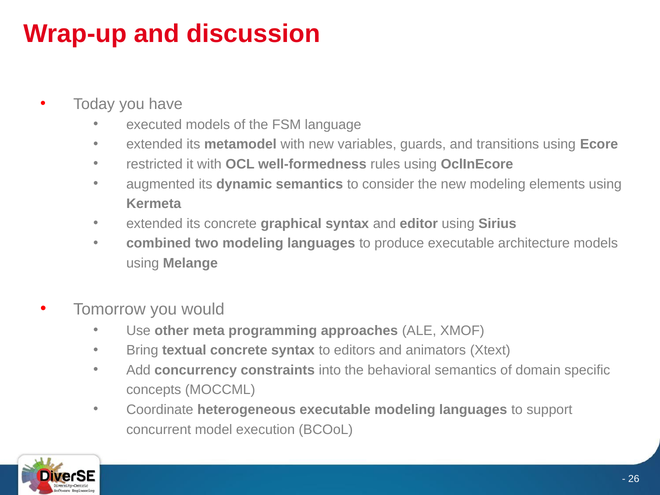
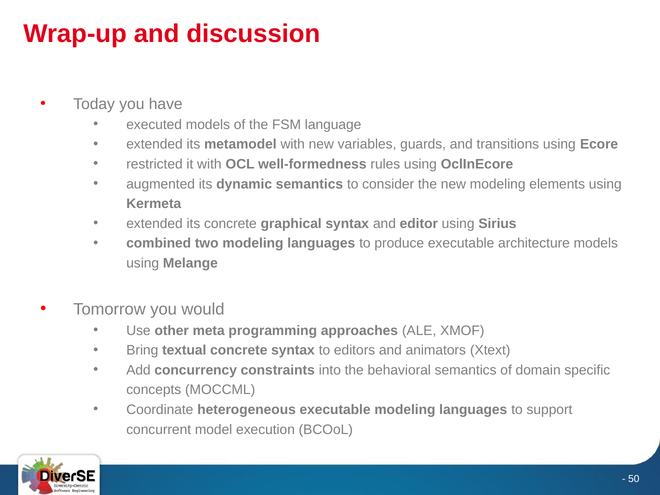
26: 26 -> 50
